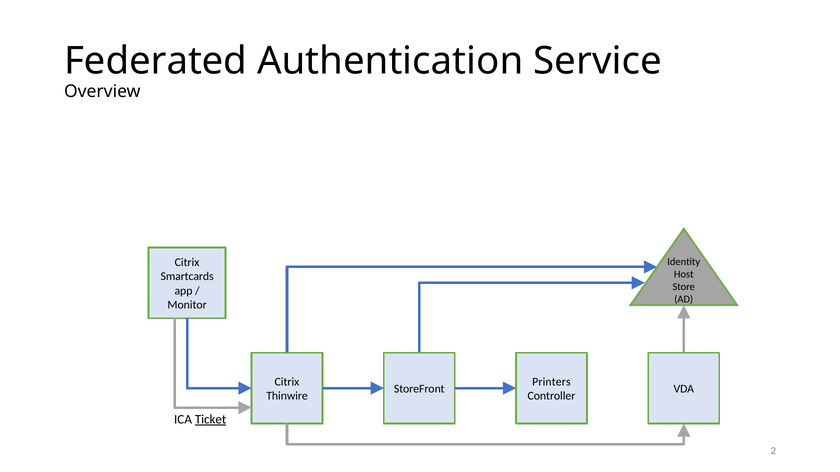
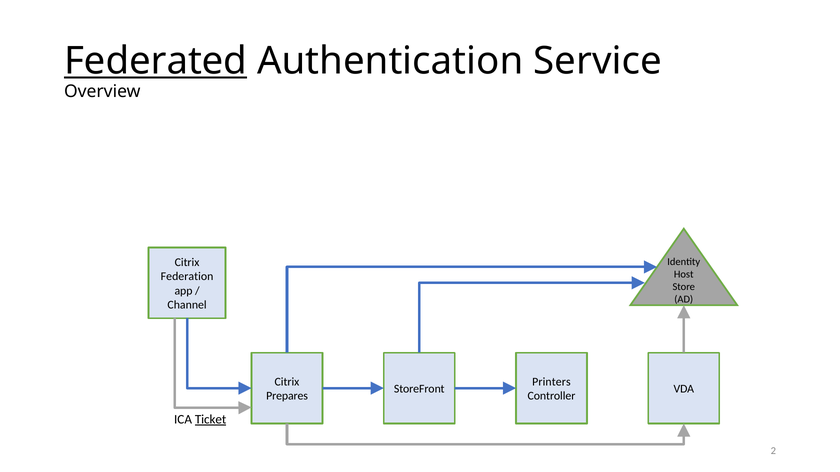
Federated underline: none -> present
Smartcards: Smartcards -> Federation
Monitor: Monitor -> Channel
Thinwire: Thinwire -> Prepares
